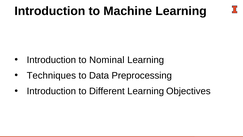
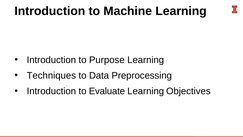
Nominal: Nominal -> Purpose
Different: Different -> Evaluate
